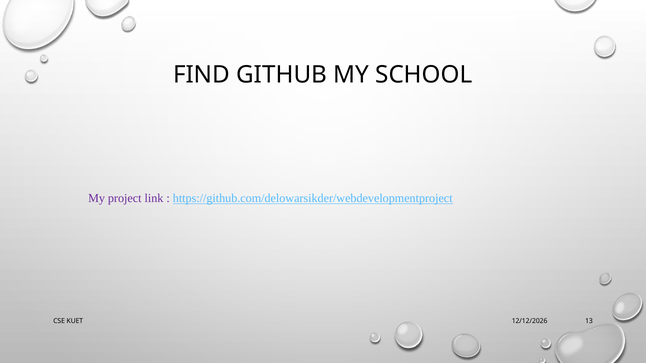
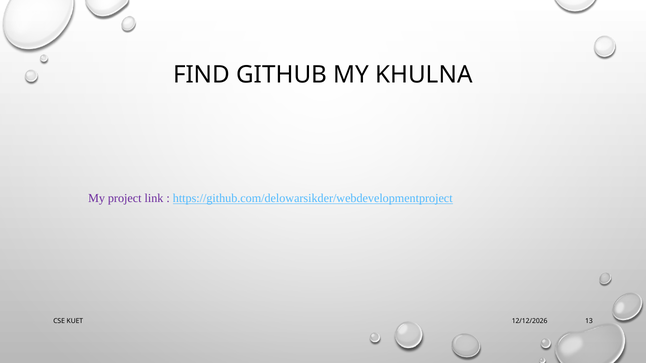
SCHOOL: SCHOOL -> KHULNA
